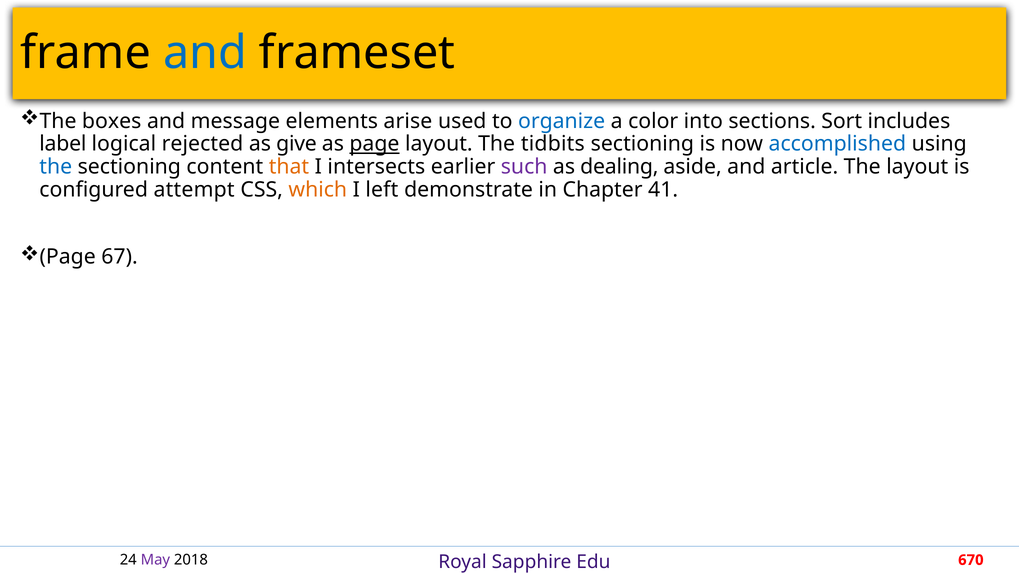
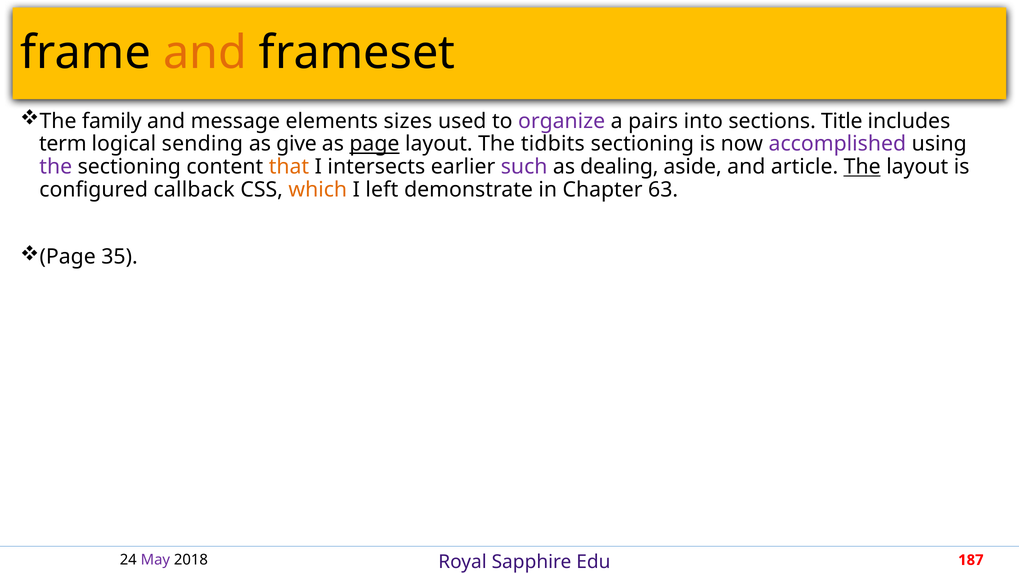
and at (205, 53) colour: blue -> orange
boxes: boxes -> family
arise: arise -> sizes
organize colour: blue -> purple
color: color -> pairs
Sort: Sort -> Title
label: label -> term
rejected: rejected -> sending
accomplished colour: blue -> purple
the at (56, 167) colour: blue -> purple
The at (862, 167) underline: none -> present
attempt: attempt -> callback
41: 41 -> 63
67: 67 -> 35
670: 670 -> 187
